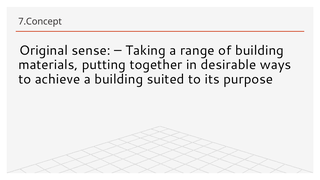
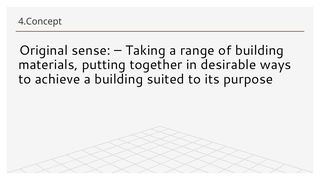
7.Concept: 7.Concept -> 4.Concept
